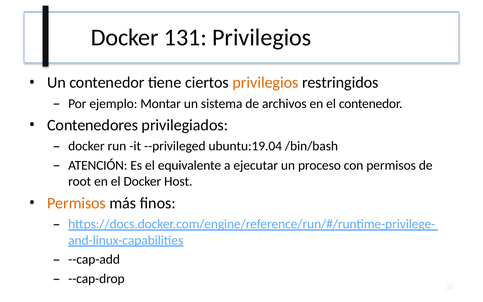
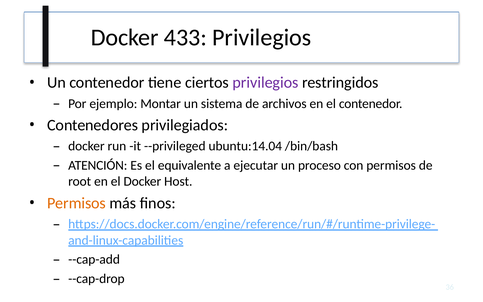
131: 131 -> 433
privilegios at (266, 83) colour: orange -> purple
ubuntu:19.04: ubuntu:19.04 -> ubuntu:14.04
